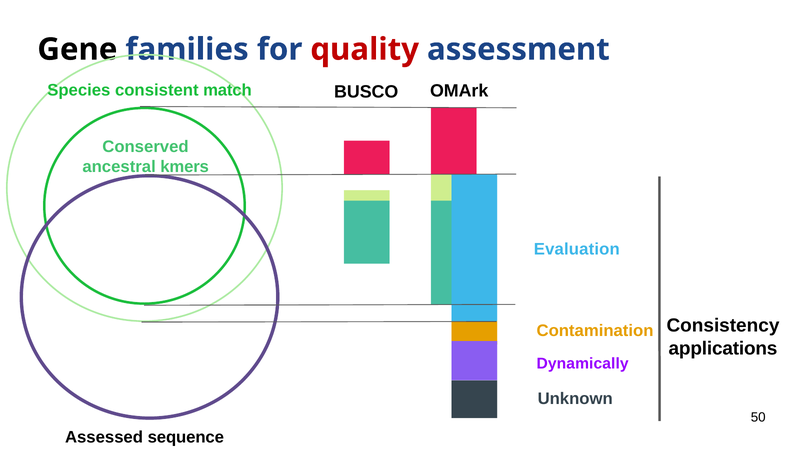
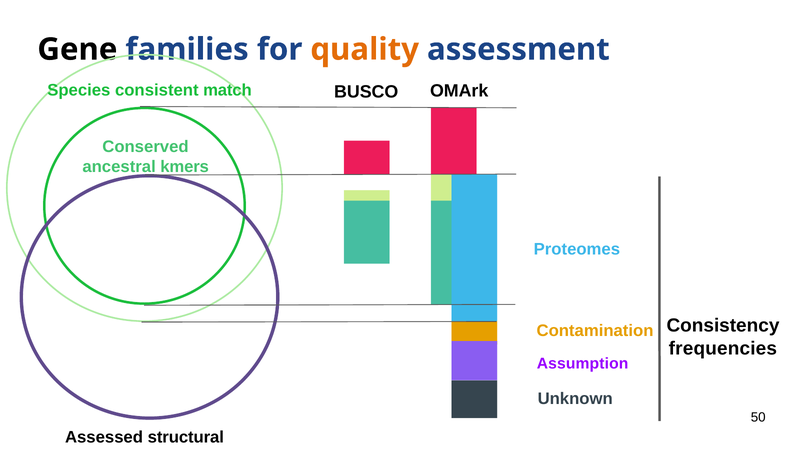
quality colour: red -> orange
Evaluation: Evaluation -> Proteomes
applications: applications -> frequencies
Dynamically: Dynamically -> Assumption
sequence: sequence -> structural
